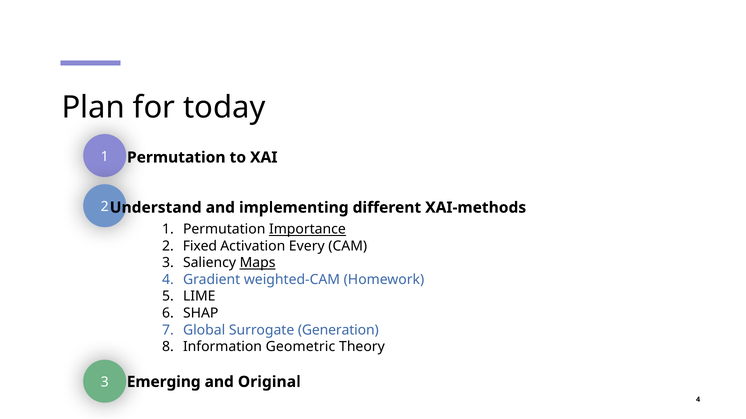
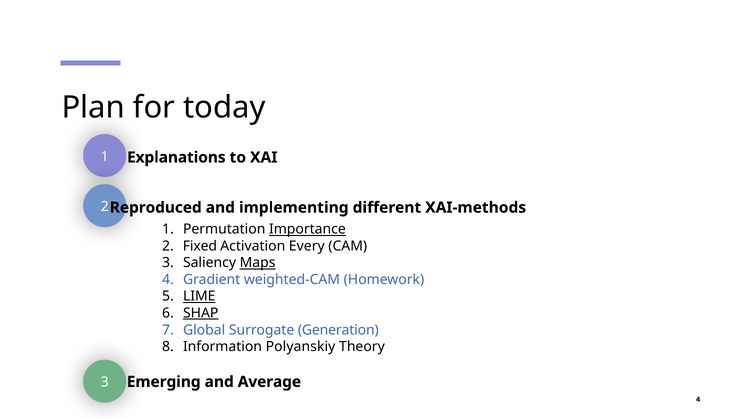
Permutation at (176, 158): Permutation -> Explanations
Understand: Understand -> Reproduced
LIME underline: none -> present
SHAP underline: none -> present
Geometric: Geometric -> Polyanskiy
Original: Original -> Average
